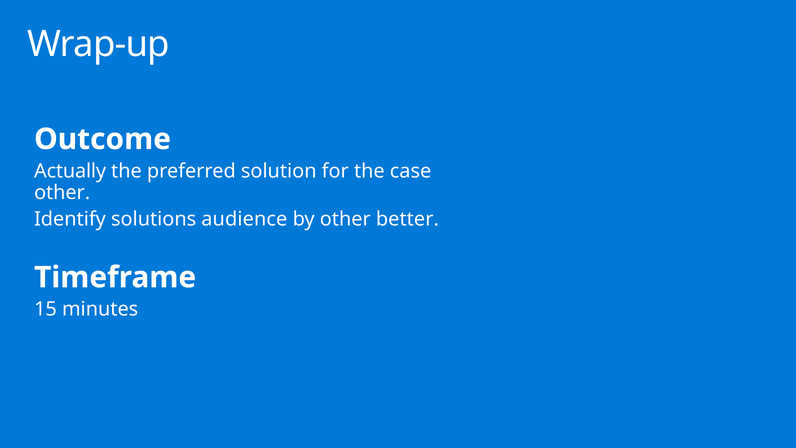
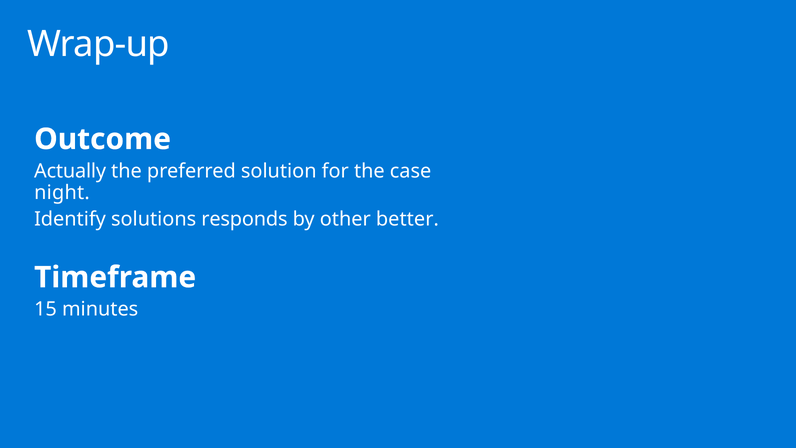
other at (62, 193): other -> night
audience: audience -> responds
